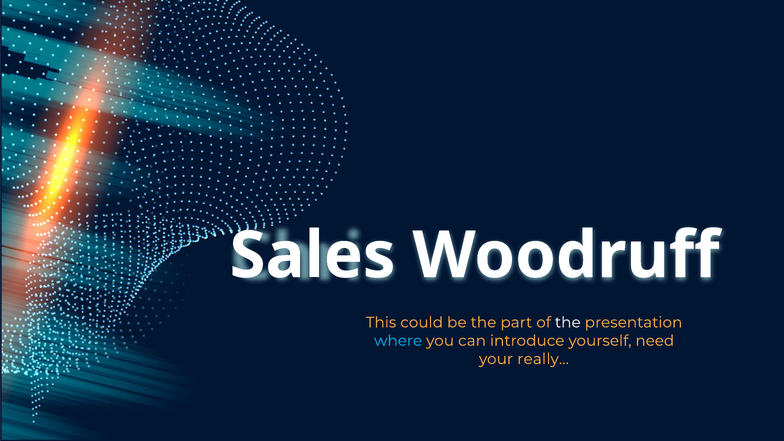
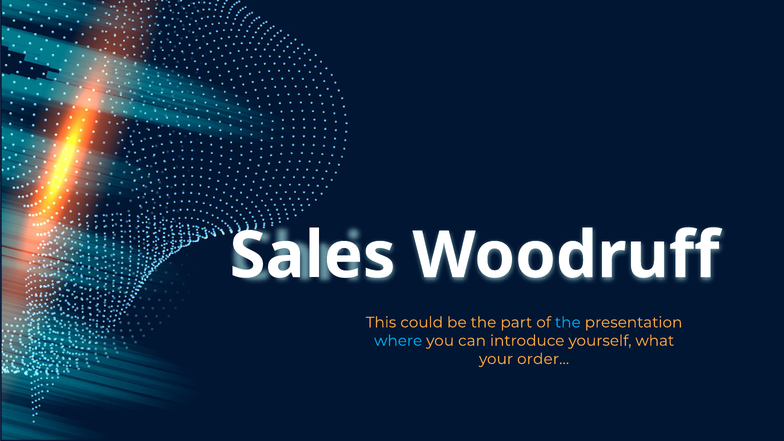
the at (568, 322) colour: white -> light blue
need: need -> what
really: really -> order
